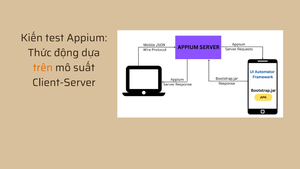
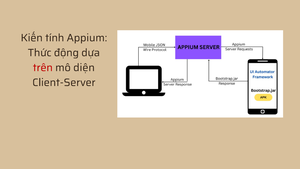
test: test -> tính
trên colour: orange -> red
suất: suất -> diện
